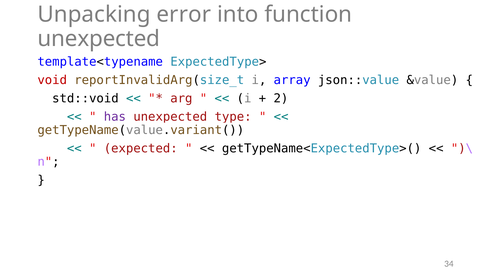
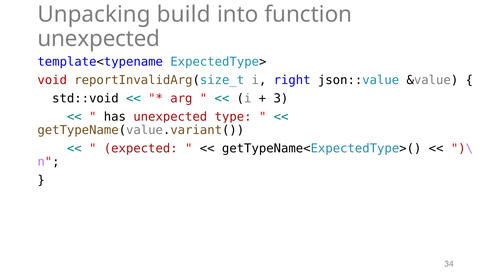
error: error -> build
array: array -> right
2: 2 -> 3
has colour: purple -> black
